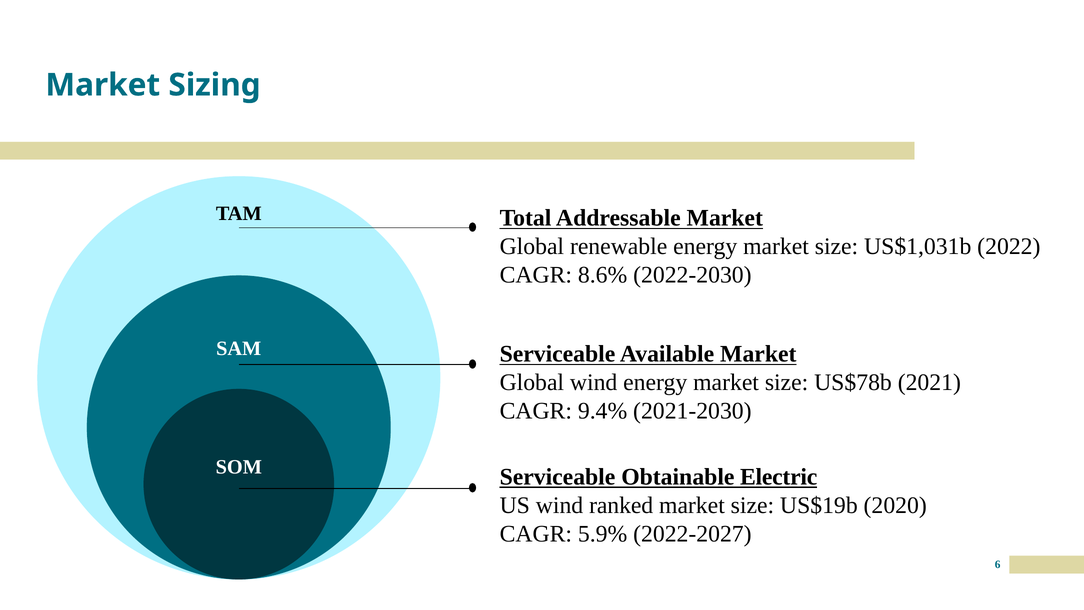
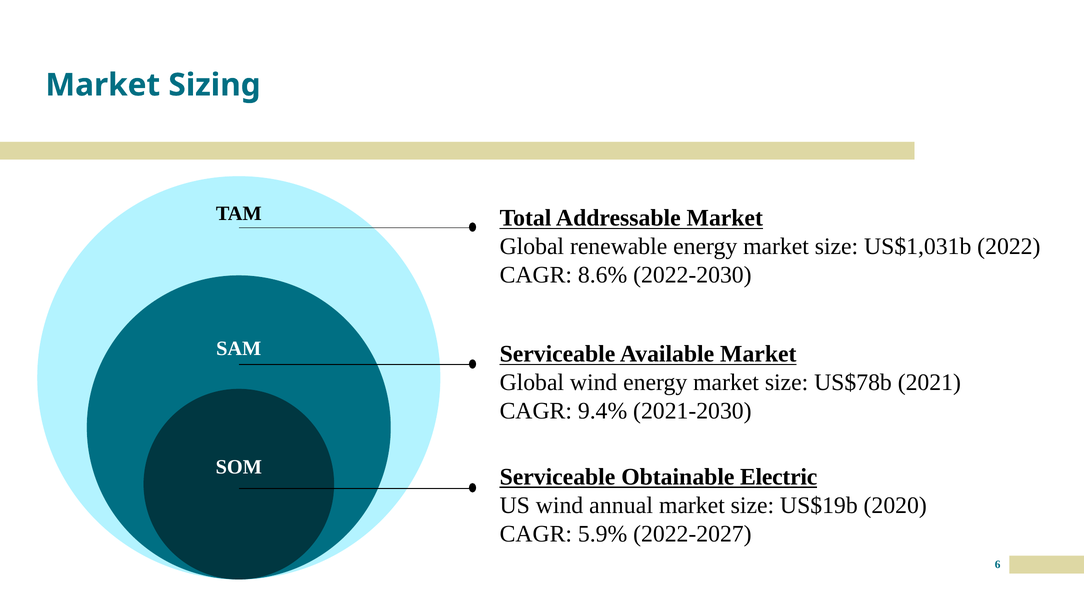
ranked: ranked -> annual
